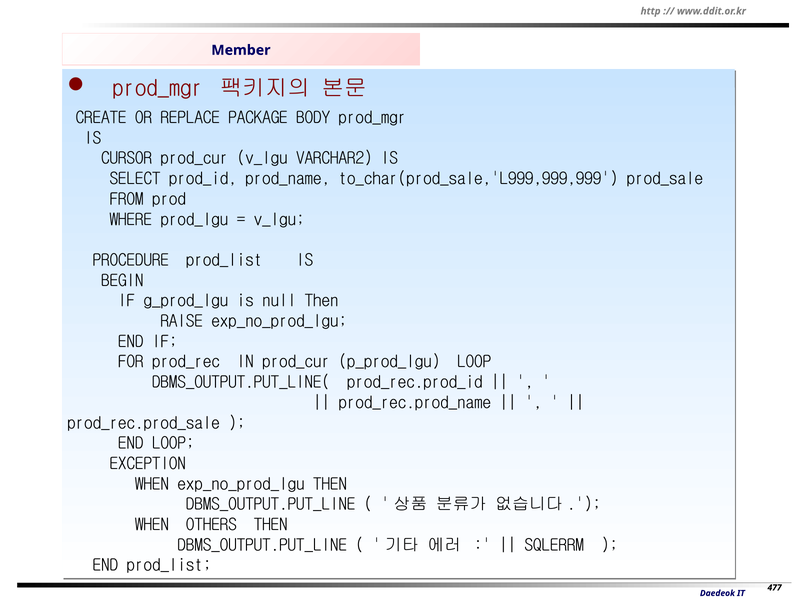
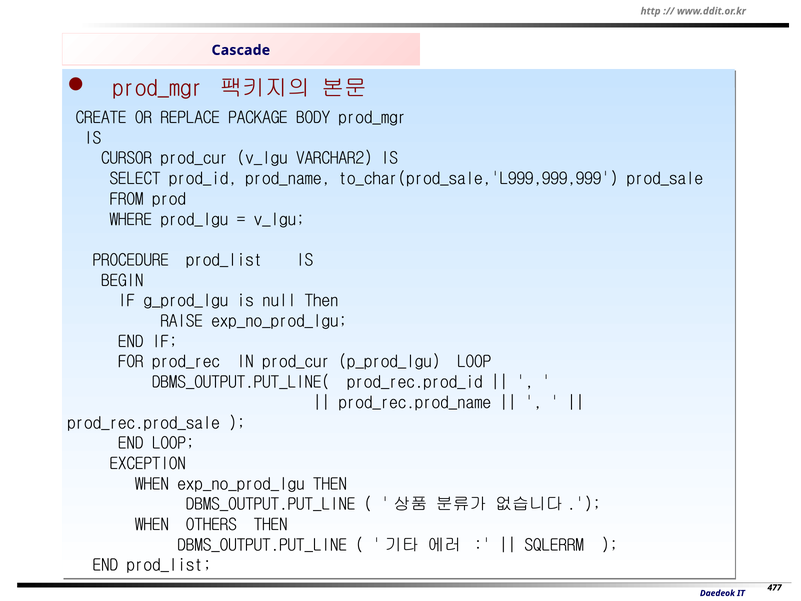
Member: Member -> Cascade
